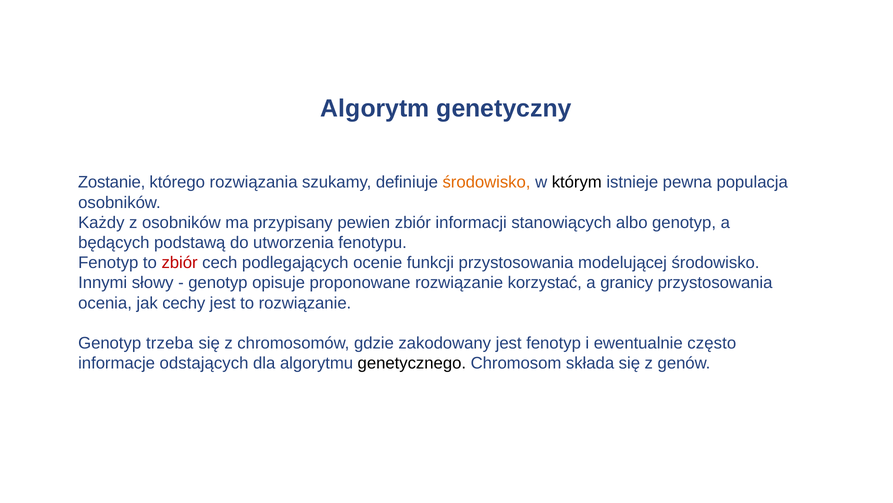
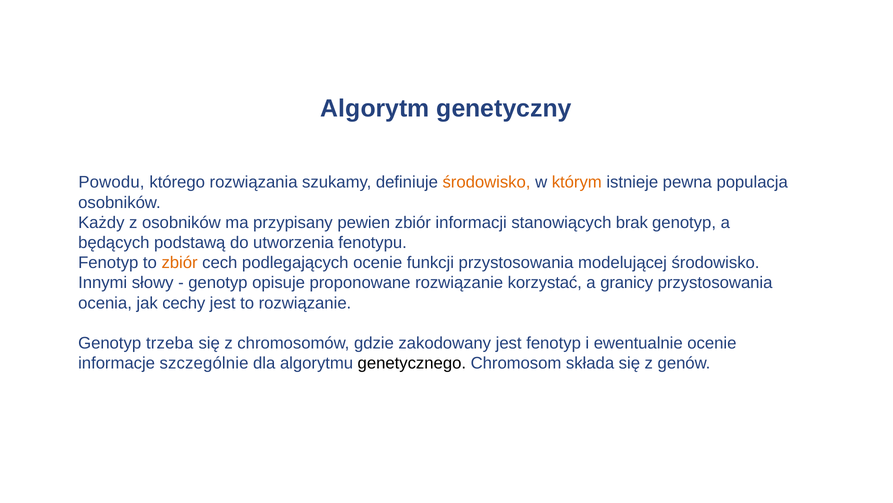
Zostanie: Zostanie -> Powodu
którym colour: black -> orange
albo: albo -> brak
zbiór at (180, 262) colour: red -> orange
ewentualnie często: często -> ocenie
odstających: odstających -> szczególnie
